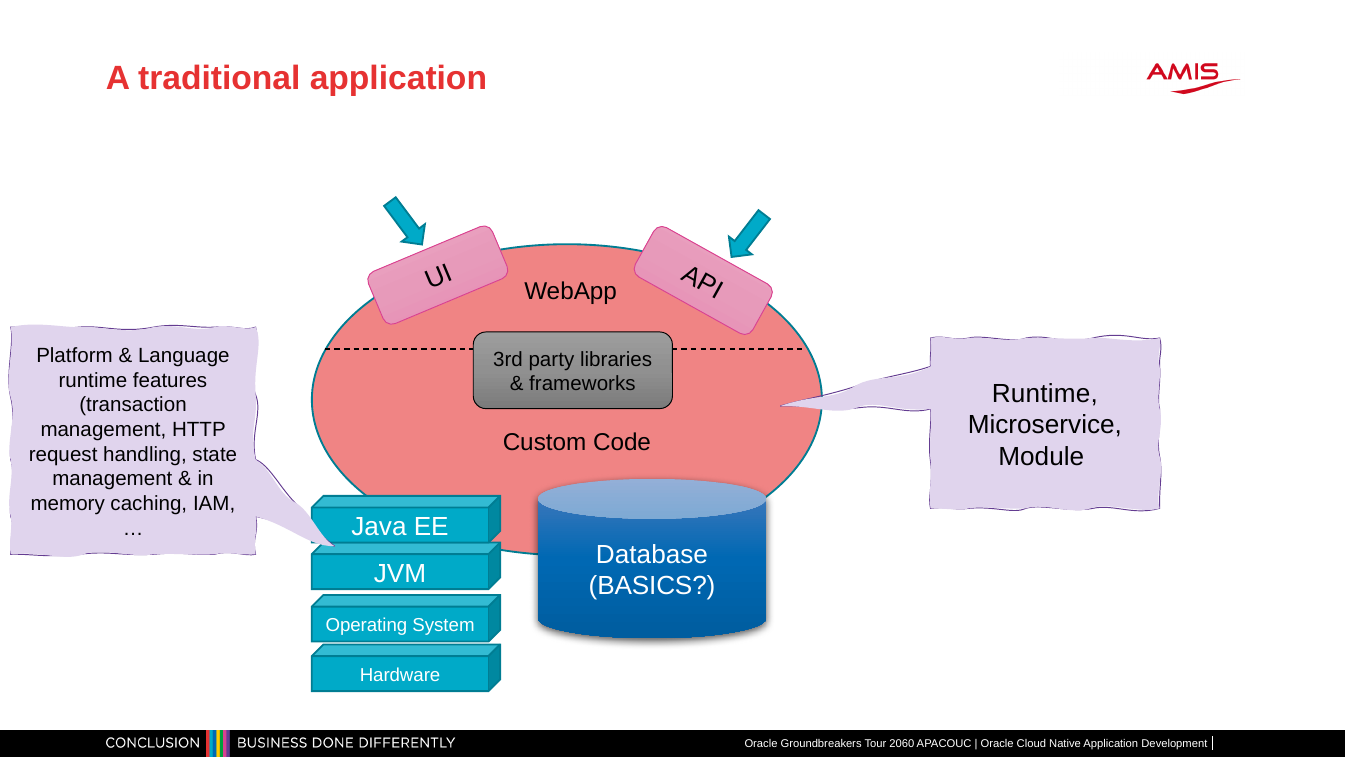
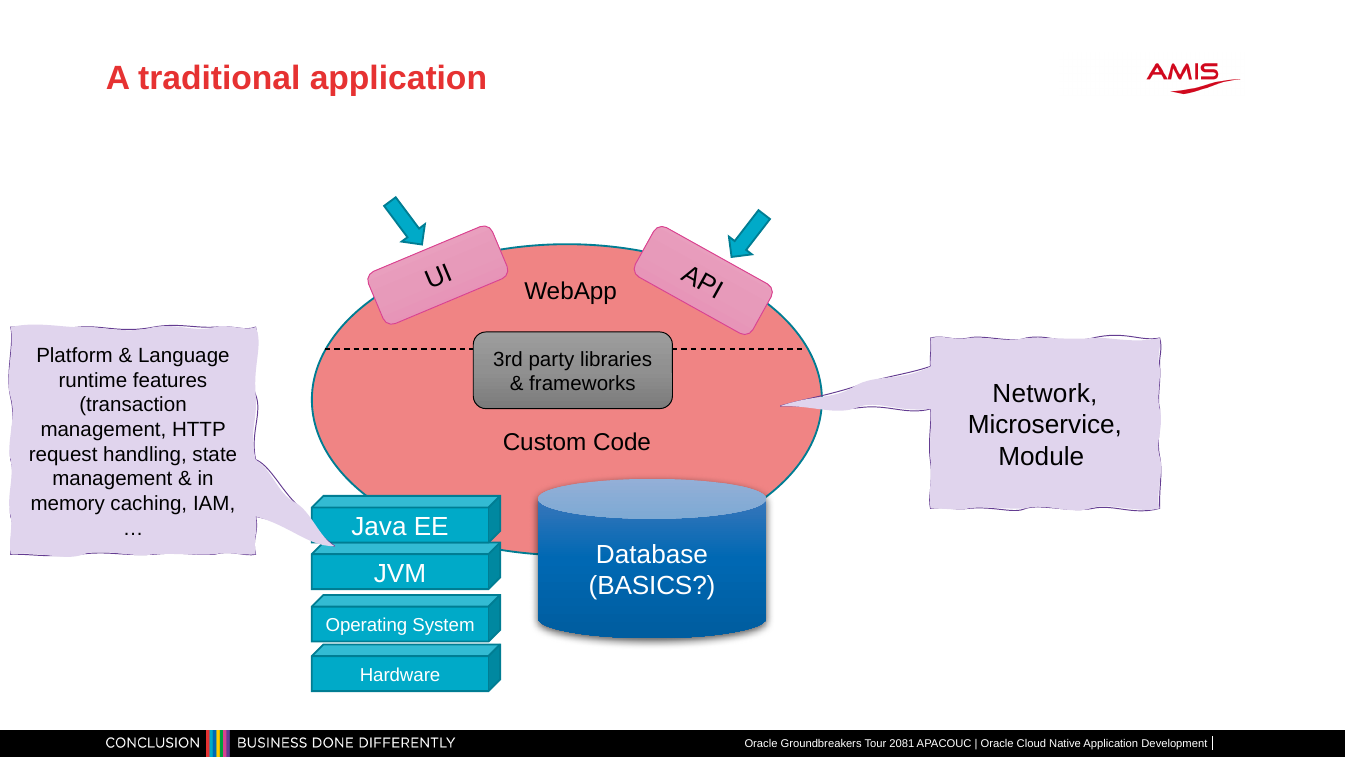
frameworks Runtime: Runtime -> Network
2060: 2060 -> 2081
